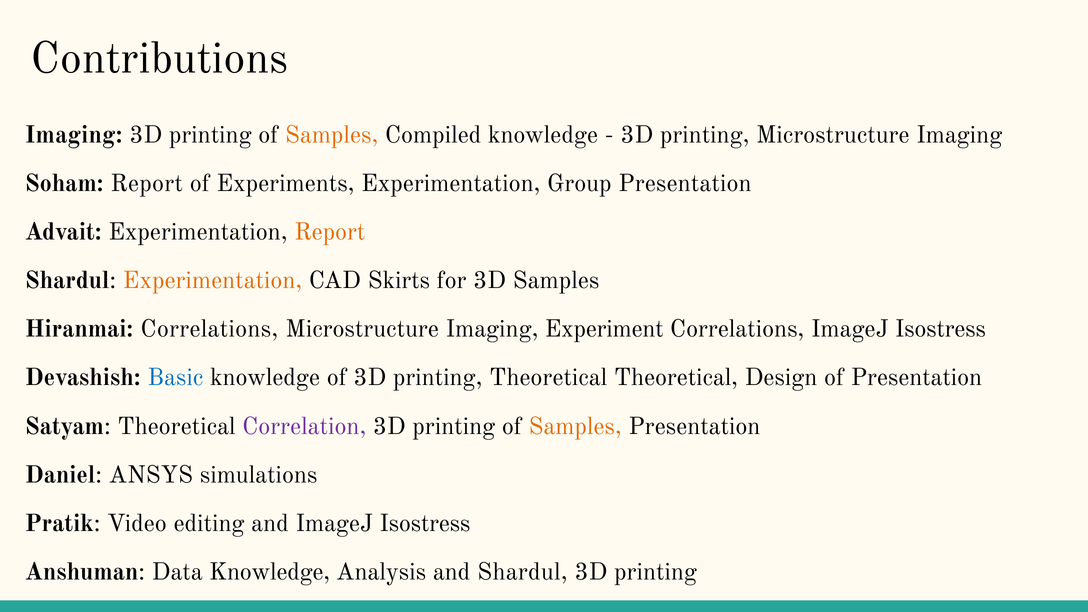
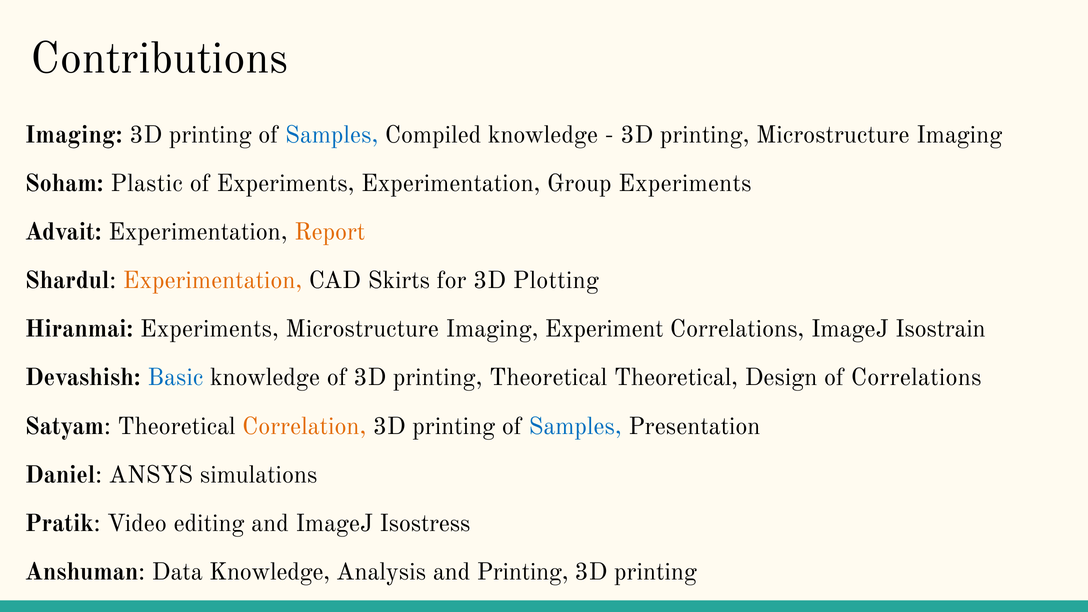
Samples at (332, 135) colour: orange -> blue
Soham Report: Report -> Plastic
Group Presentation: Presentation -> Experiments
3D Samples: Samples -> Plotting
Hiranmai Correlations: Correlations -> Experiments
Correlations ImageJ Isostress: Isostress -> Isostrain
of Presentation: Presentation -> Correlations
Correlation colour: purple -> orange
Samples at (575, 426) colour: orange -> blue
and Shardul: Shardul -> Printing
